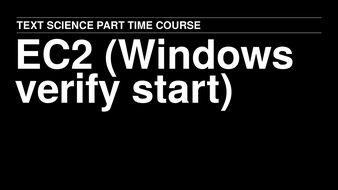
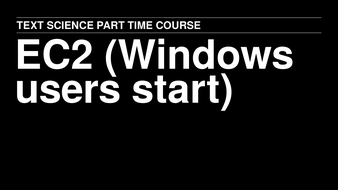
verify: verify -> users
